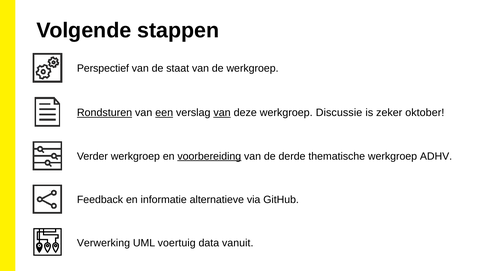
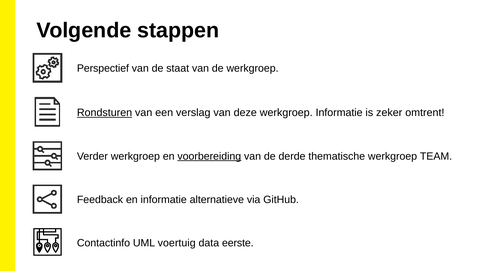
een underline: present -> none
van at (222, 113) underline: present -> none
werkgroep Discussie: Discussie -> Informatie
oktober: oktober -> omtrent
ADHV: ADHV -> TEAM
Verwerking: Verwerking -> Contactinfo
vanuit: vanuit -> eerste
